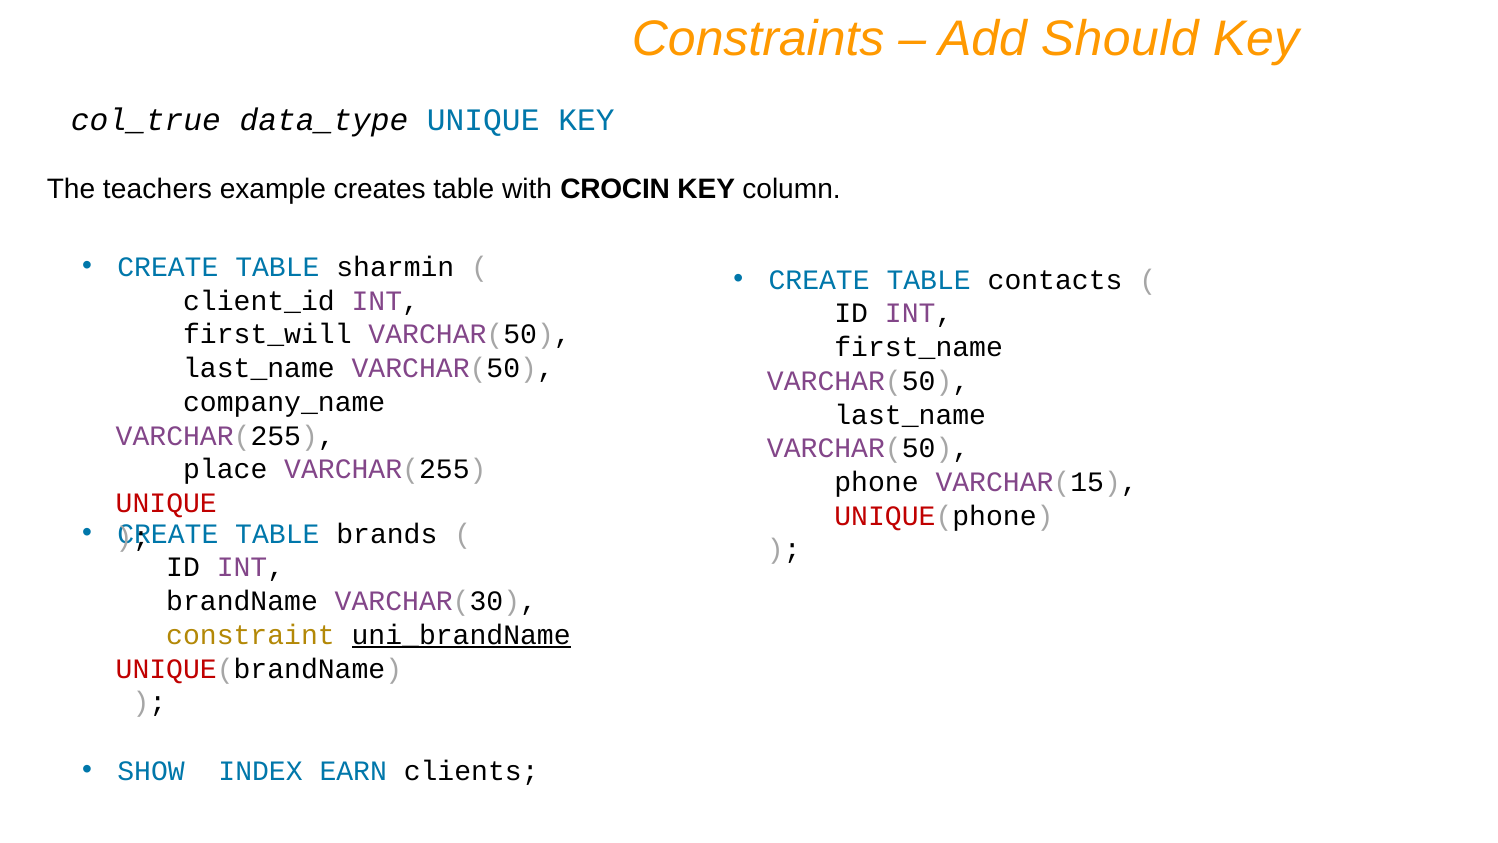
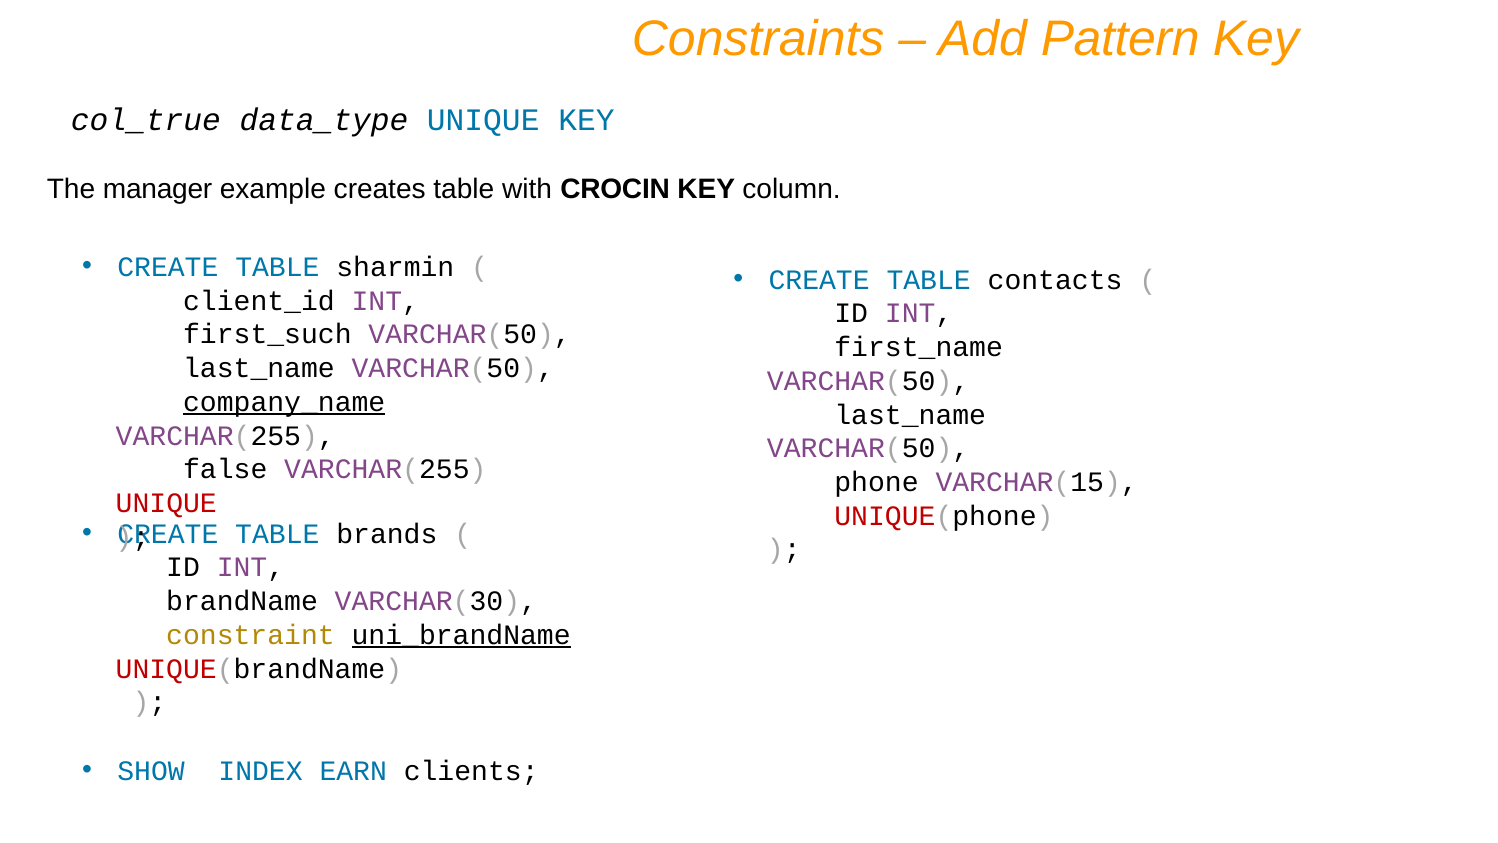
Should: Should -> Pattern
teachers: teachers -> manager
first_will: first_will -> first_such
company_name underline: none -> present
place: place -> false
